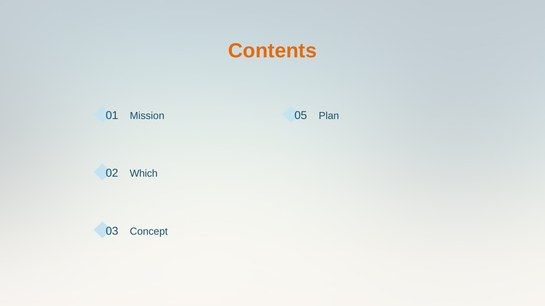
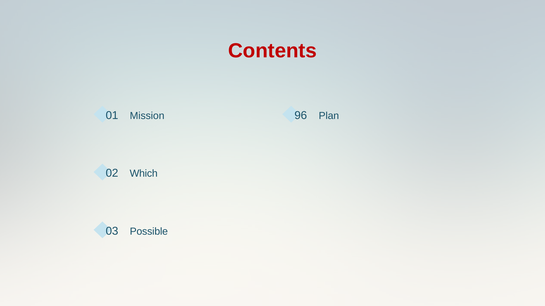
Contents colour: orange -> red
05: 05 -> 96
Concept: Concept -> Possible
